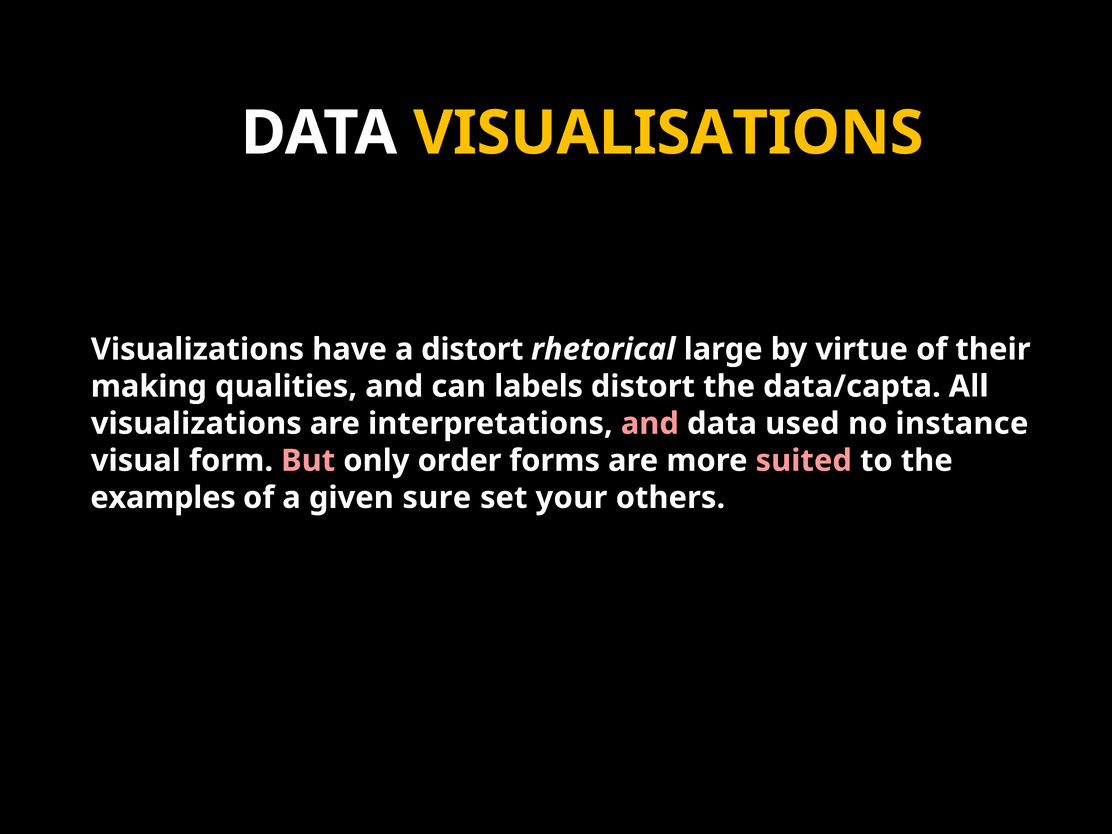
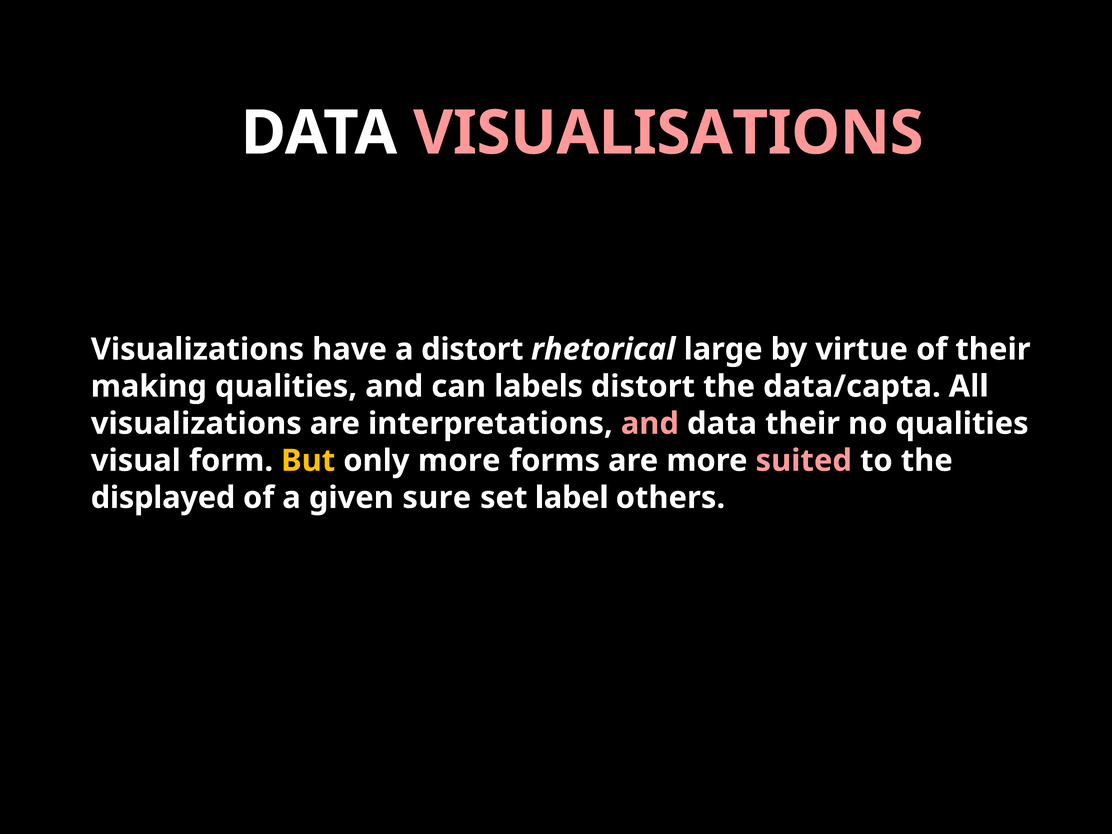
VISUALISATIONS colour: yellow -> pink
data used: used -> their
no instance: instance -> qualities
But colour: pink -> yellow
only order: order -> more
examples: examples -> displayed
your: your -> label
